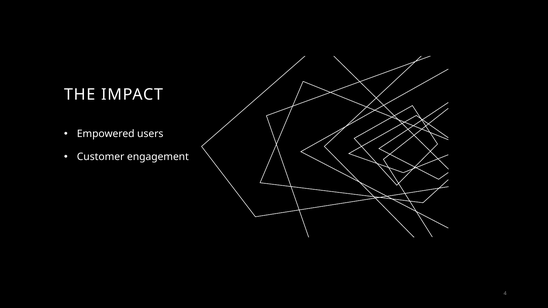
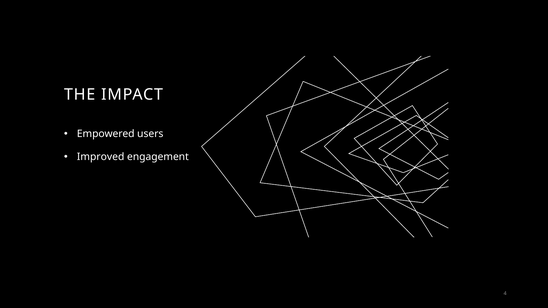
Customer: Customer -> Improved
